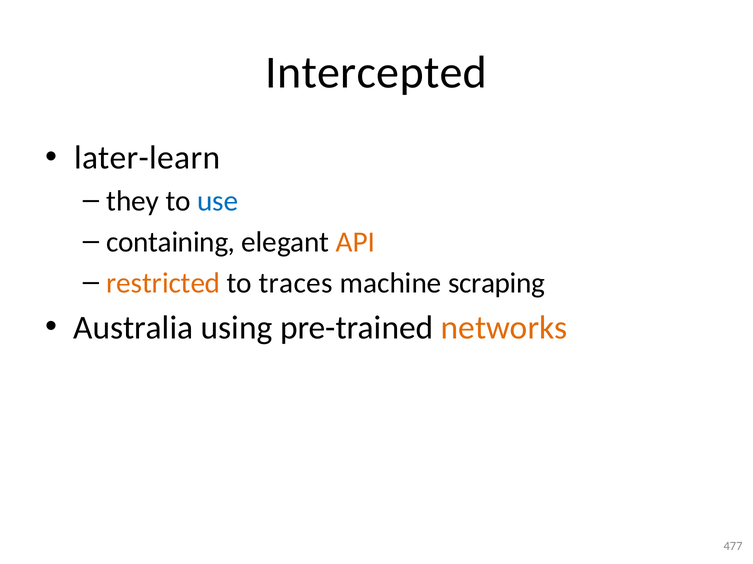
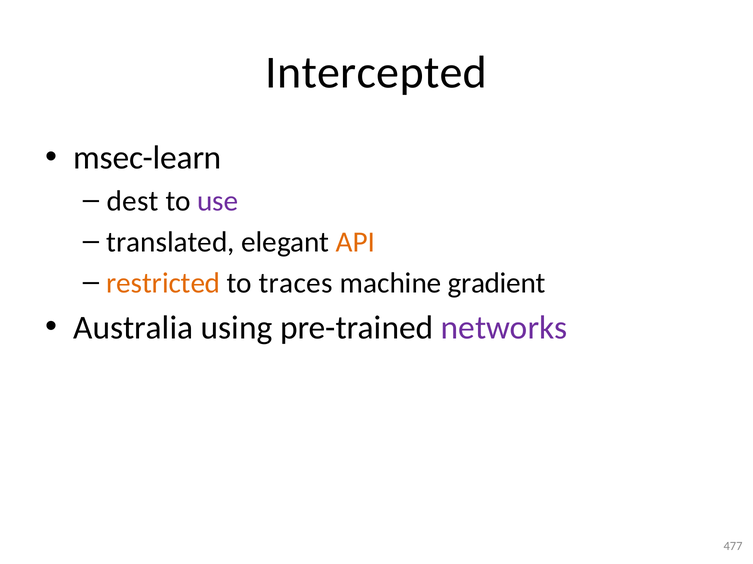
later-learn: later-learn -> msec-learn
they: they -> dest
use colour: blue -> purple
containing: containing -> translated
scraping: scraping -> gradient
networks colour: orange -> purple
